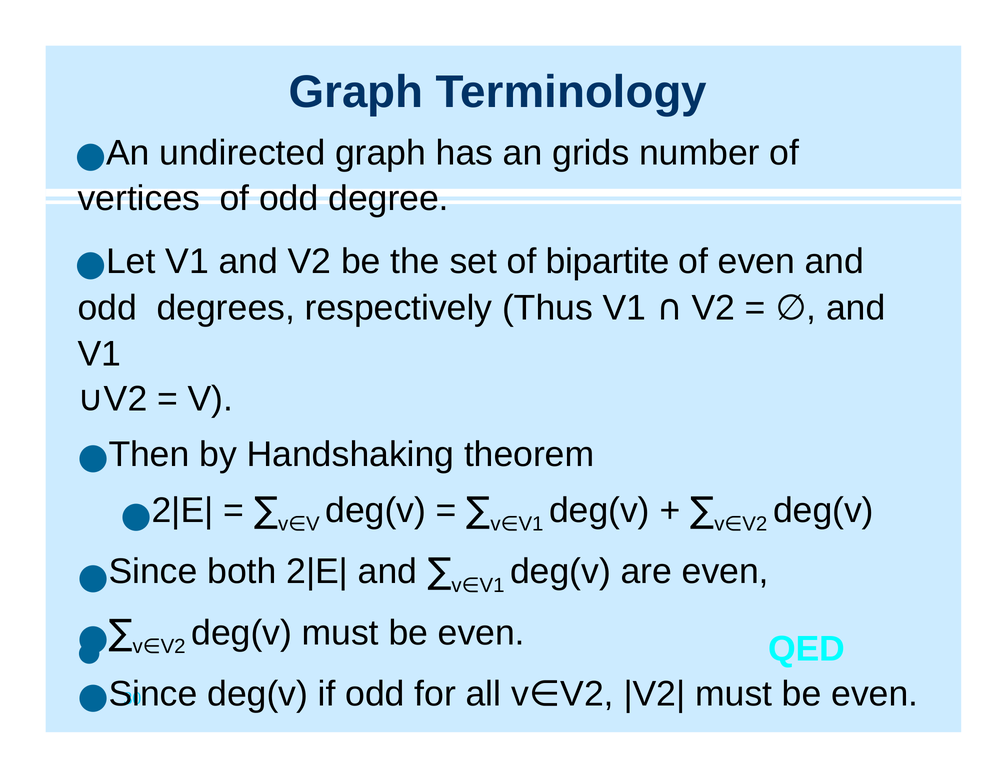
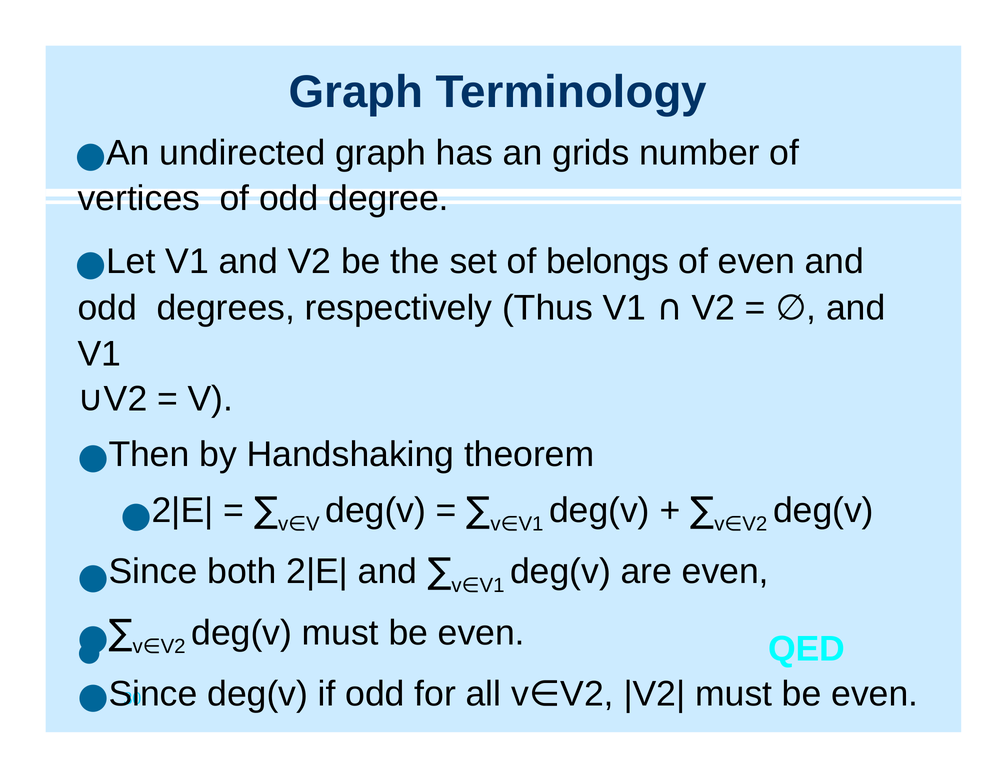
bipartite: bipartite -> belongs
